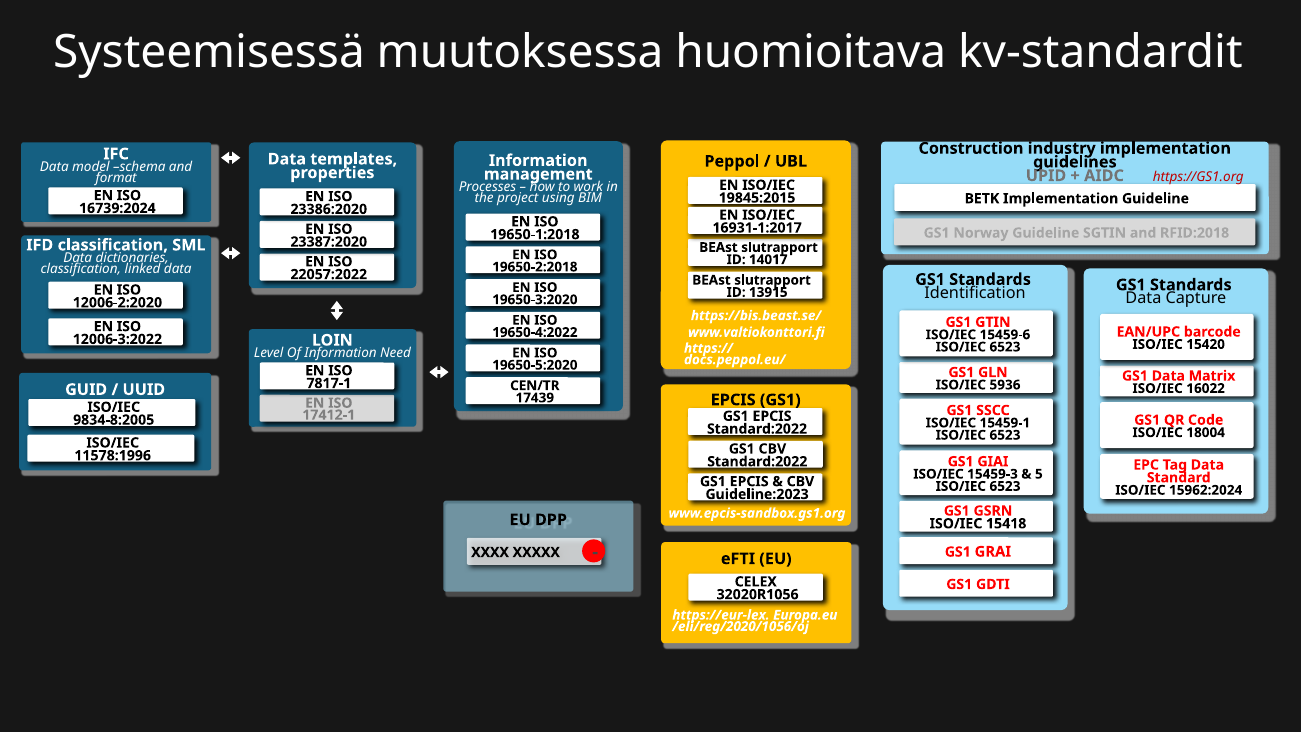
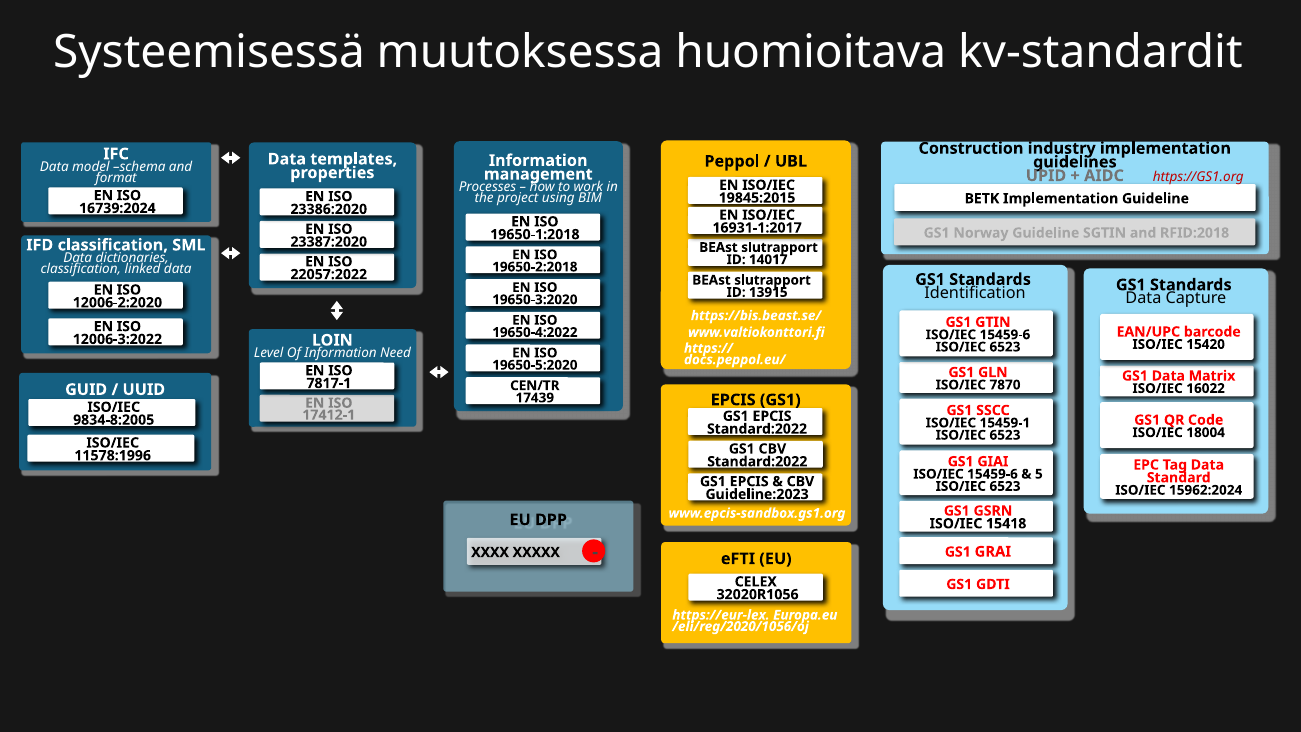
5936: 5936 -> 7870
15459-3 at (992, 474): 15459-3 -> 15459-6
